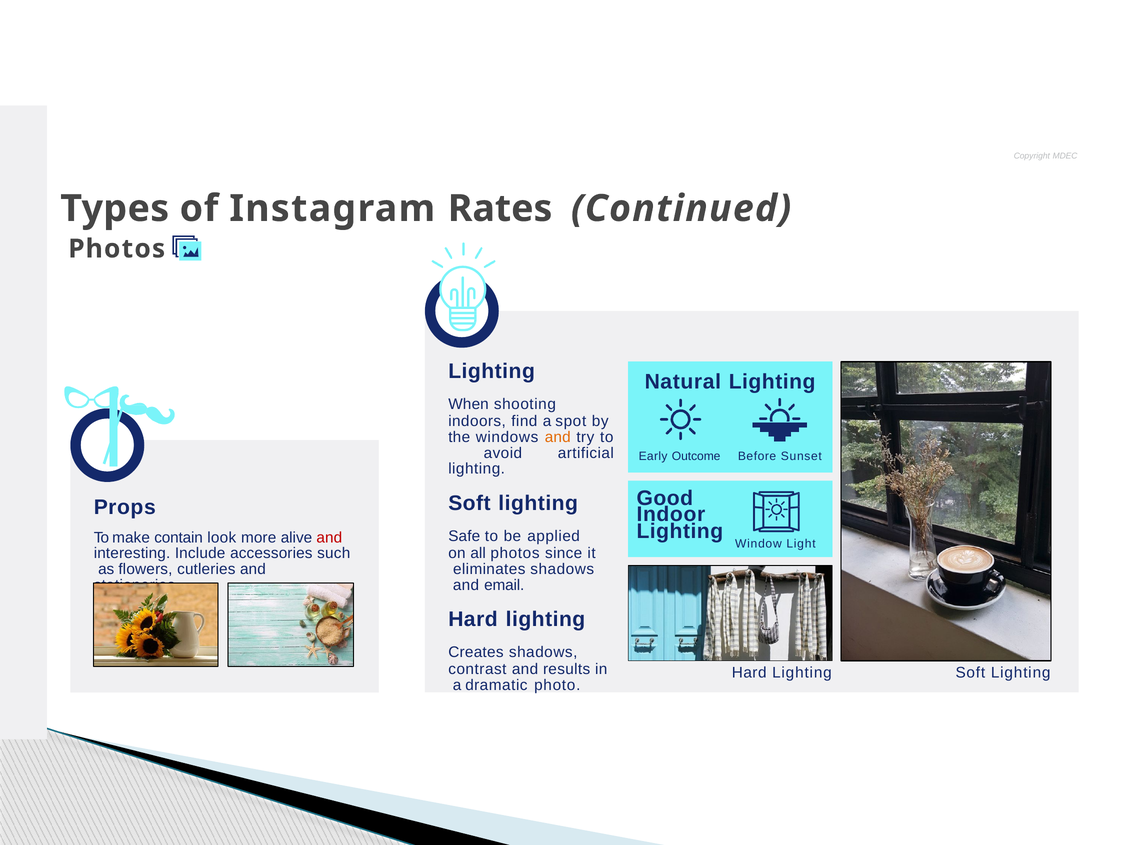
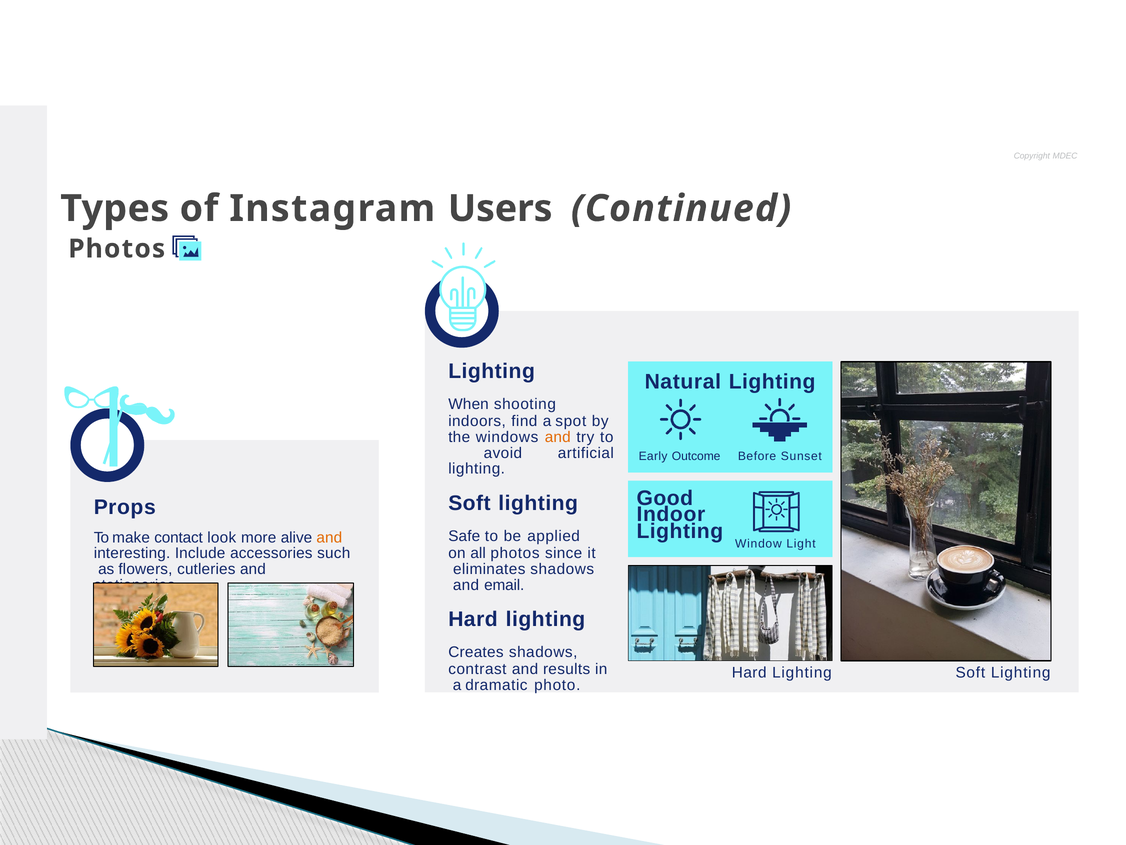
Rates: Rates -> Users
contain: contain -> contact
and at (329, 537) colour: red -> orange
